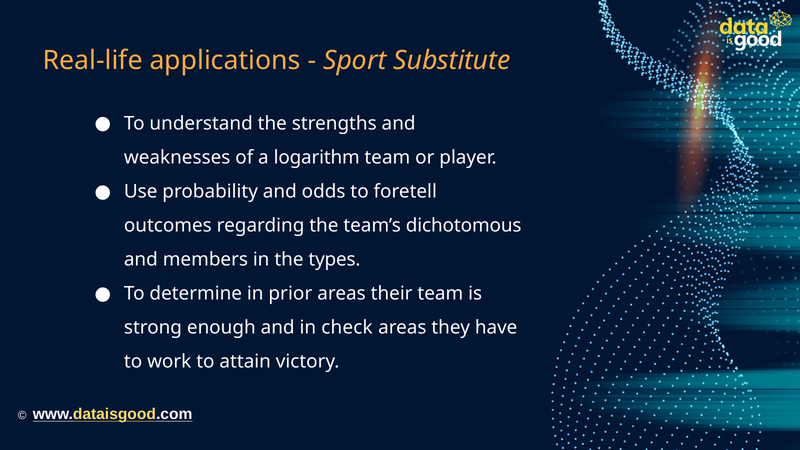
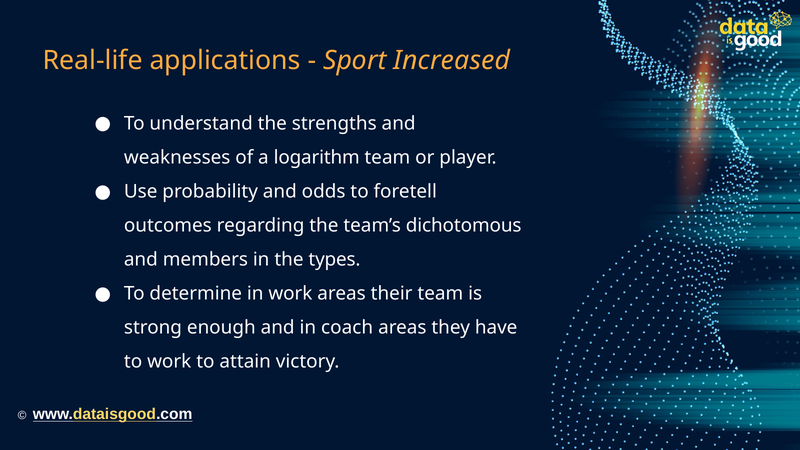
Substitute: Substitute -> Increased
in prior: prior -> work
check: check -> coach
